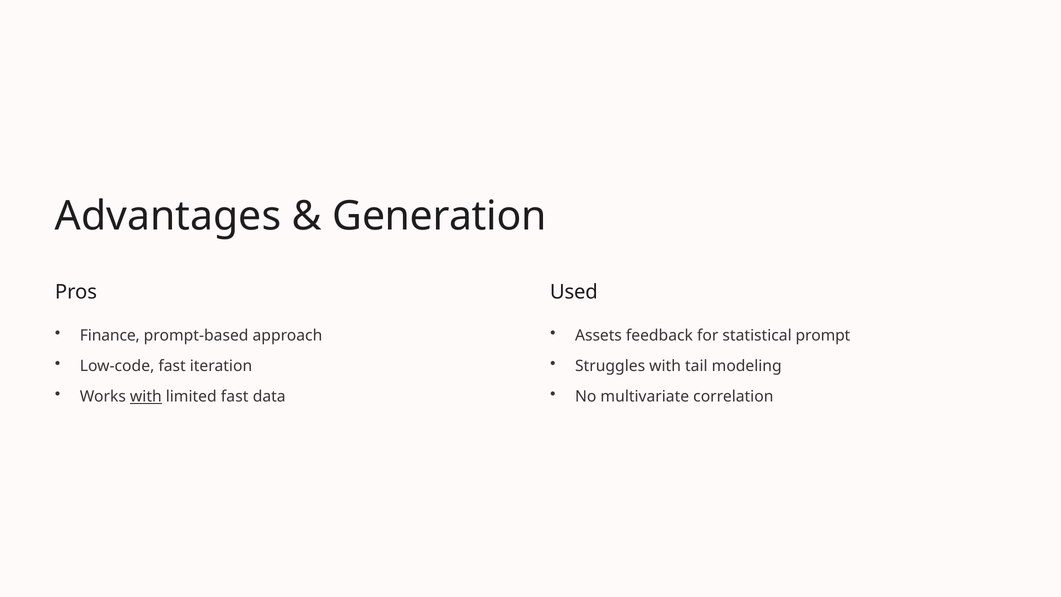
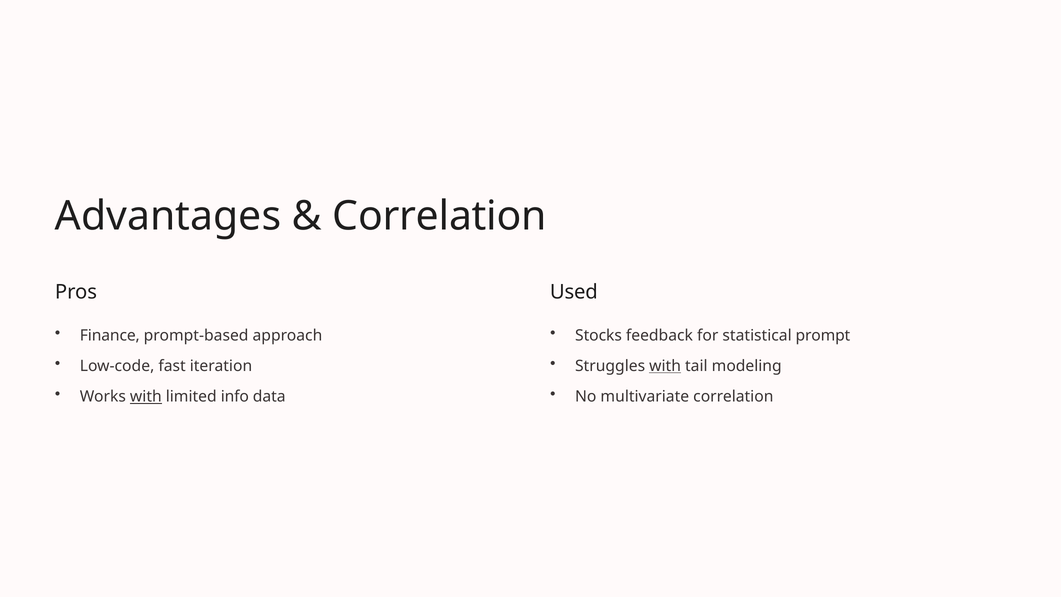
Generation at (440, 216): Generation -> Correlation
Assets: Assets -> Stocks
with at (665, 366) underline: none -> present
limited fast: fast -> info
